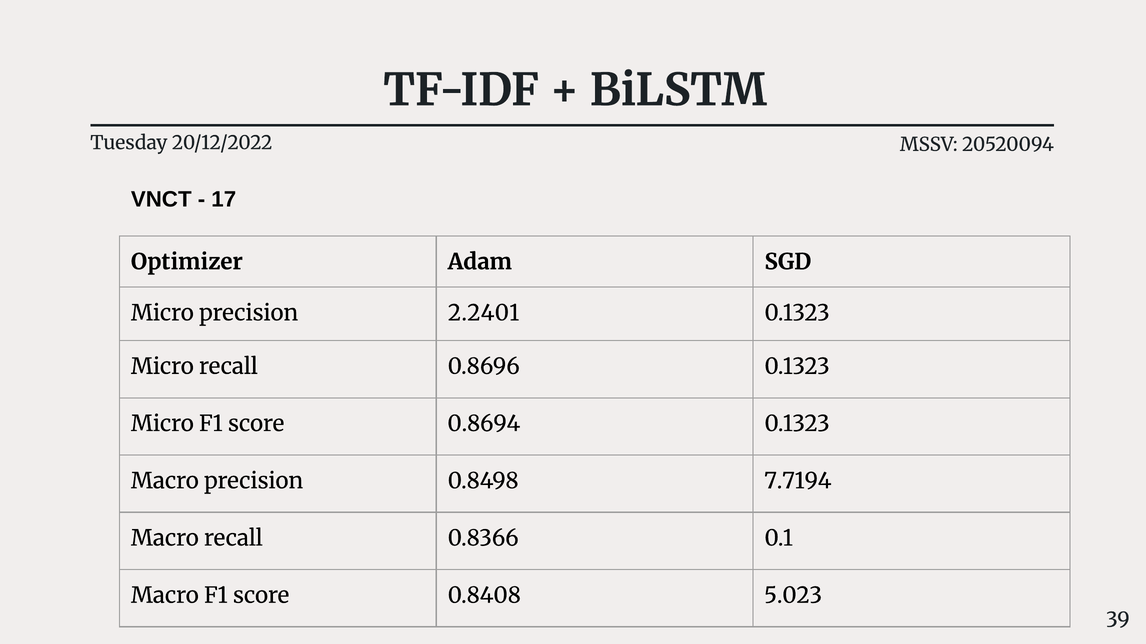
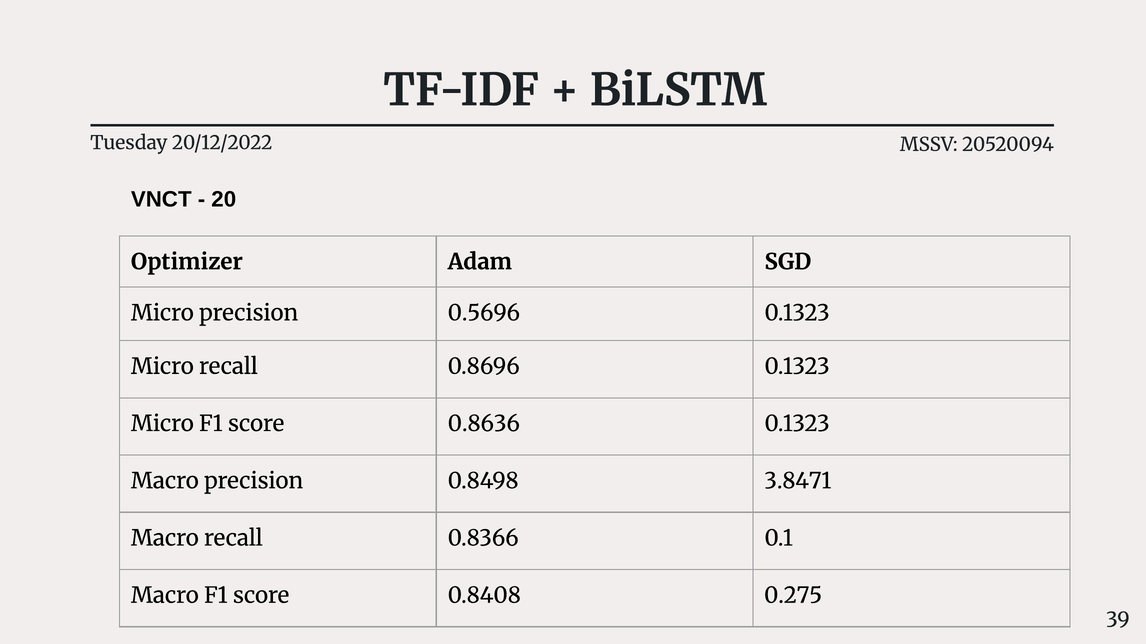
17: 17 -> 20
2.2401: 2.2401 -> 0.5696
0.8694: 0.8694 -> 0.8636
7.7194: 7.7194 -> 3.8471
5.023: 5.023 -> 0.275
